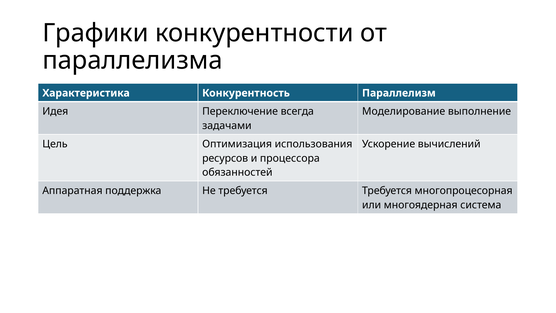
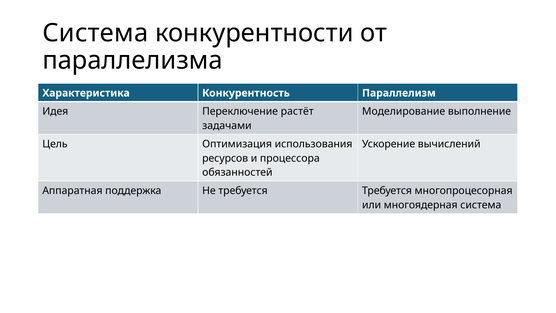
Графики at (95, 33): Графики -> Система
всегда: всегда -> растёт
